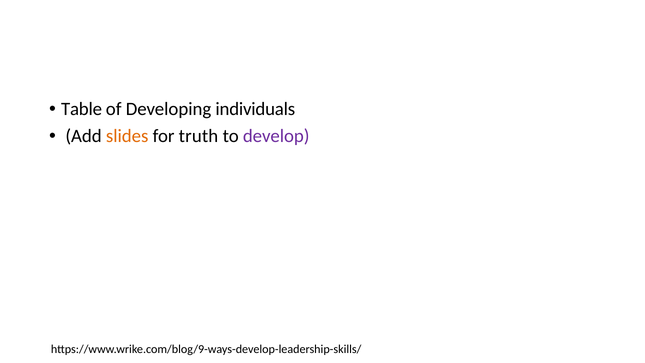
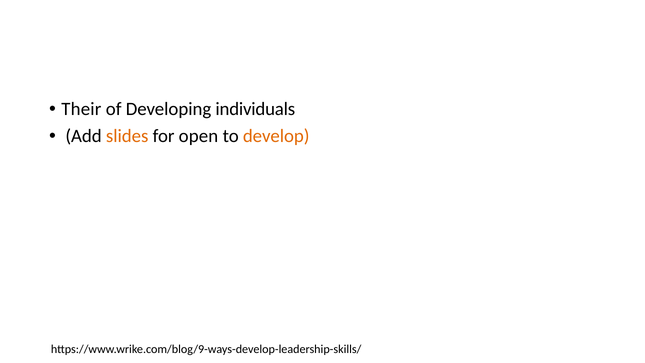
Table: Table -> Their
truth: truth -> open
develop colour: purple -> orange
